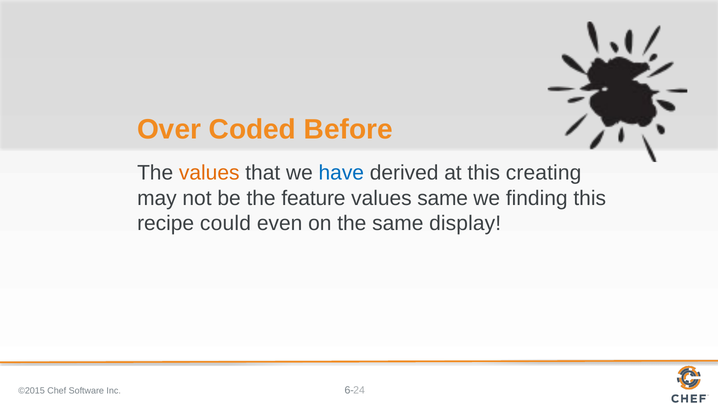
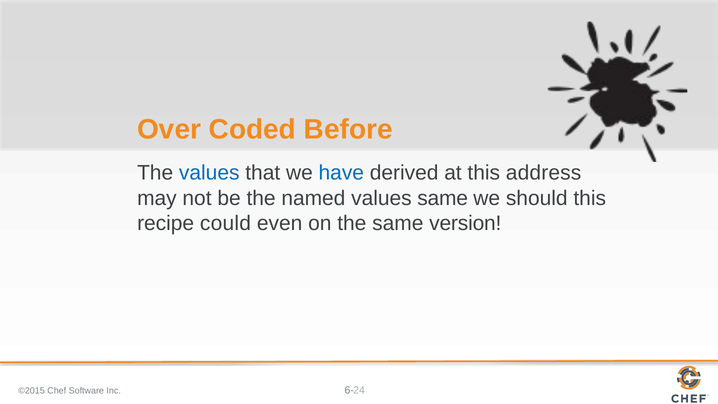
values at (209, 173) colour: orange -> blue
creating: creating -> address
feature: feature -> named
finding: finding -> should
display: display -> version
